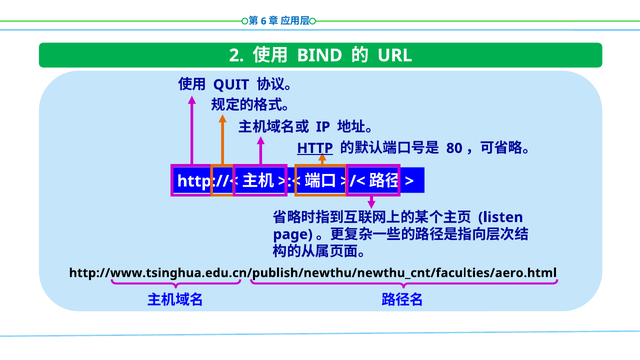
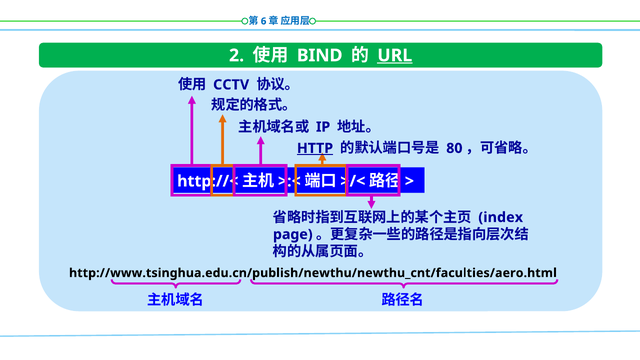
URL underline: none -> present
QUIT: QUIT -> CCTV
listen: listen -> index
